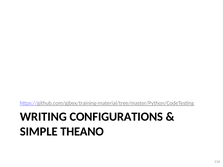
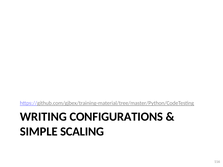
THEANO: THEANO -> SCALING
